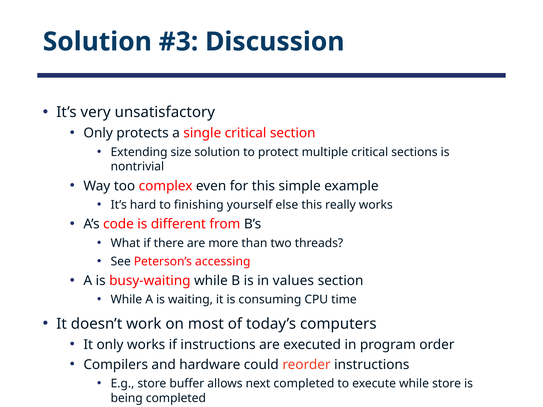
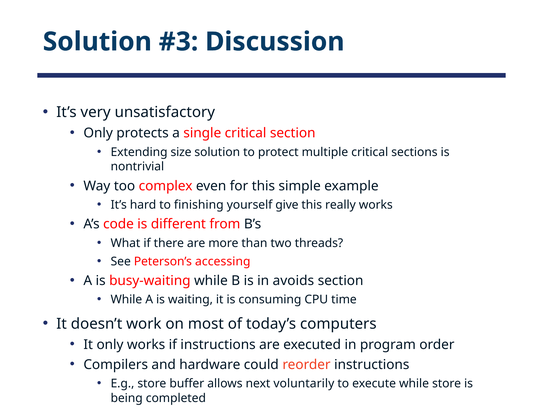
else: else -> give
values: values -> avoids
next completed: completed -> voluntarily
